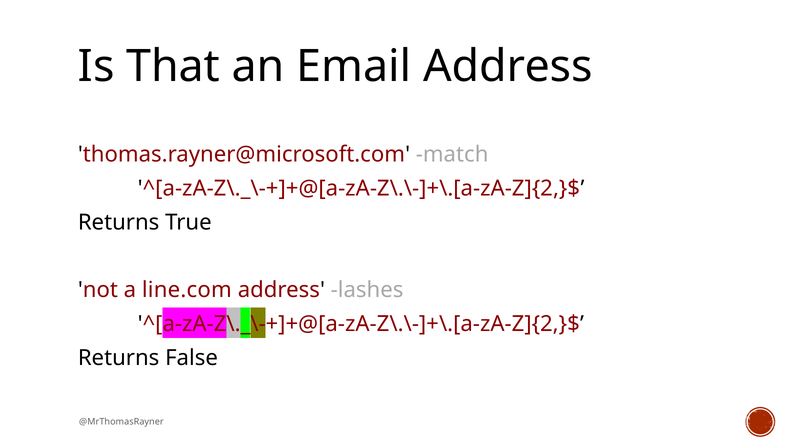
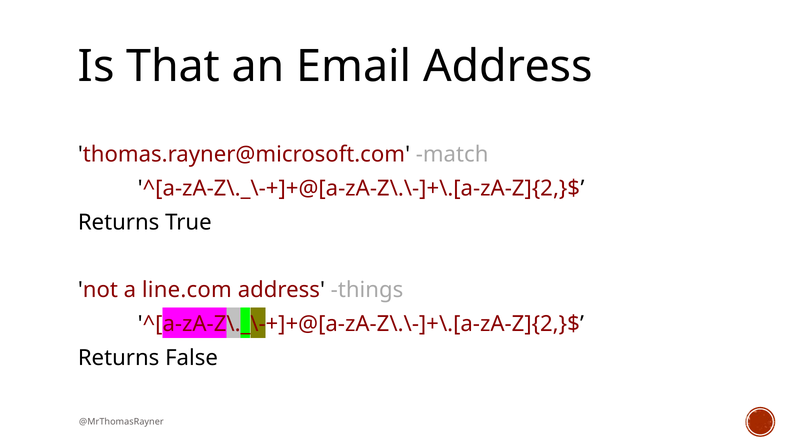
lashes: lashes -> things
